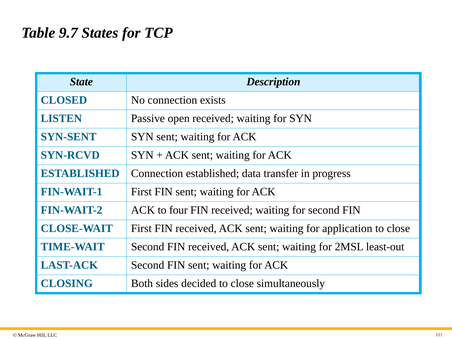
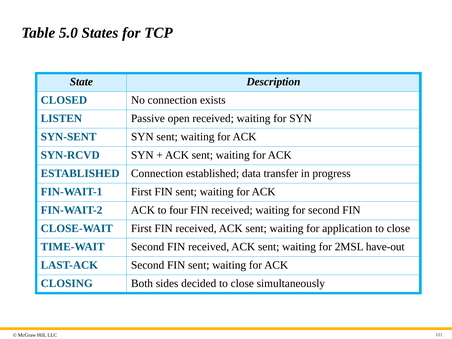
9.7: 9.7 -> 5.0
least-out: least-out -> have-out
